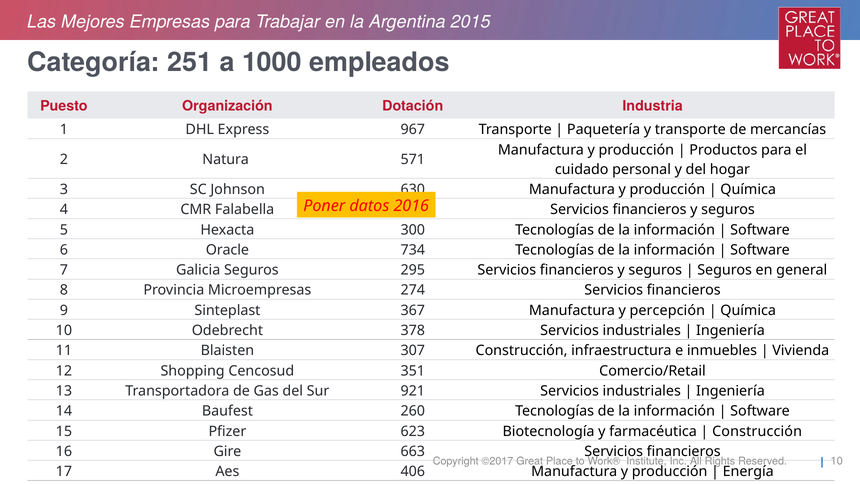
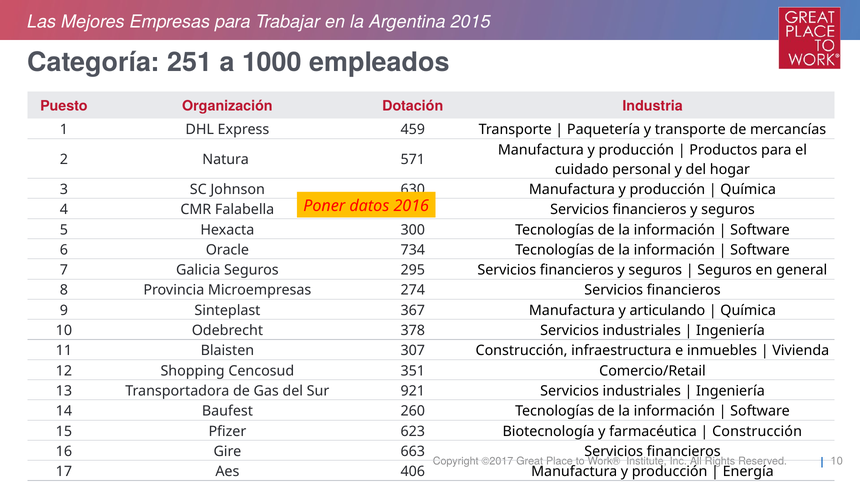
967: 967 -> 459
percepción: percepción -> articulando
